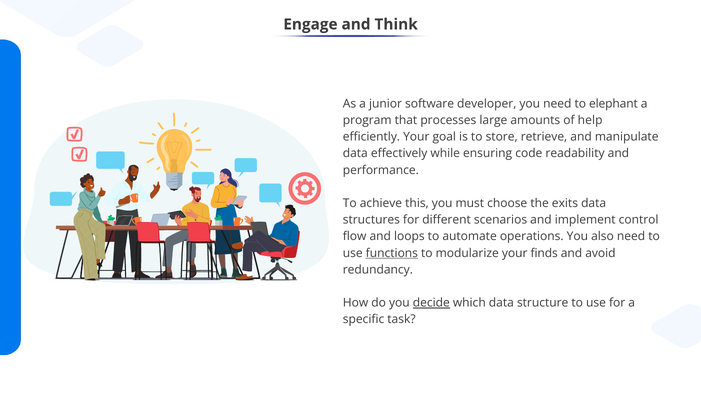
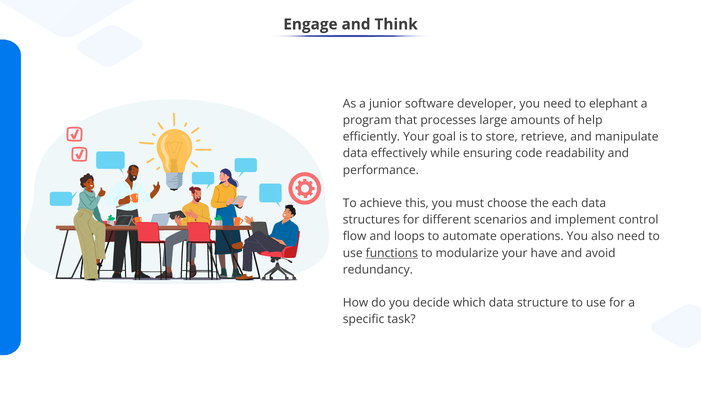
exits: exits -> each
finds: finds -> have
decide underline: present -> none
